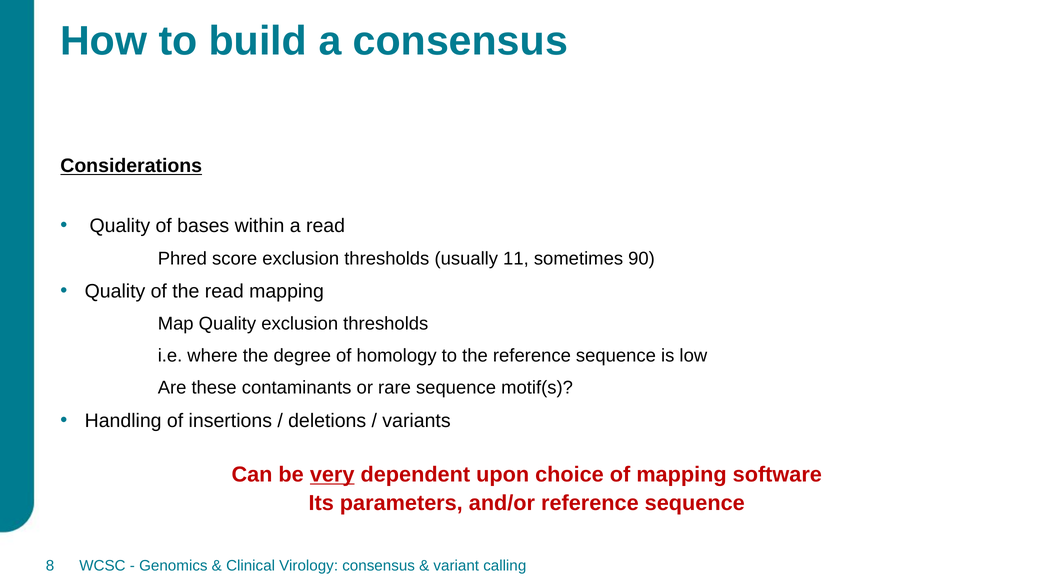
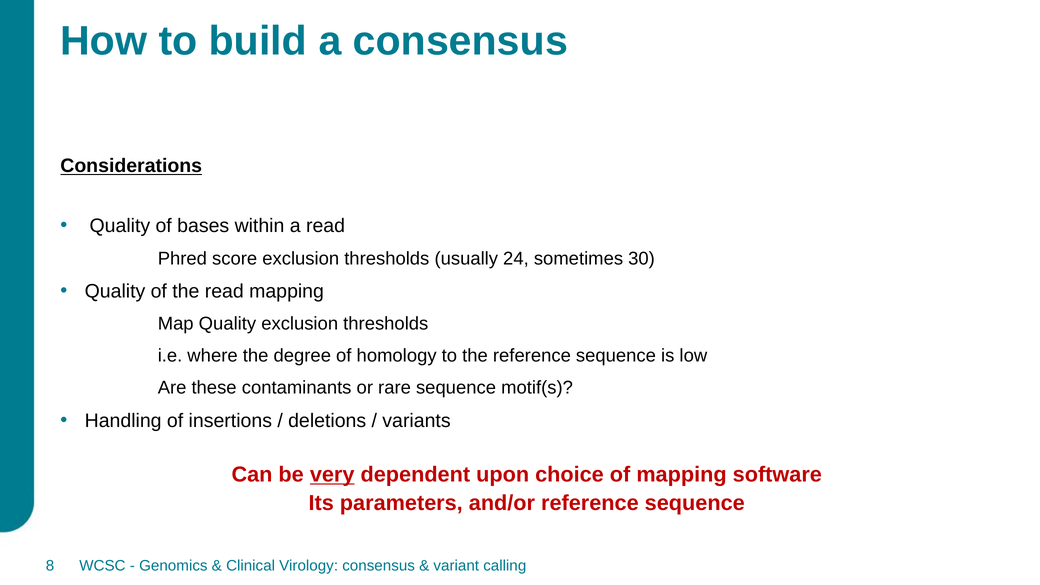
11: 11 -> 24
90: 90 -> 30
